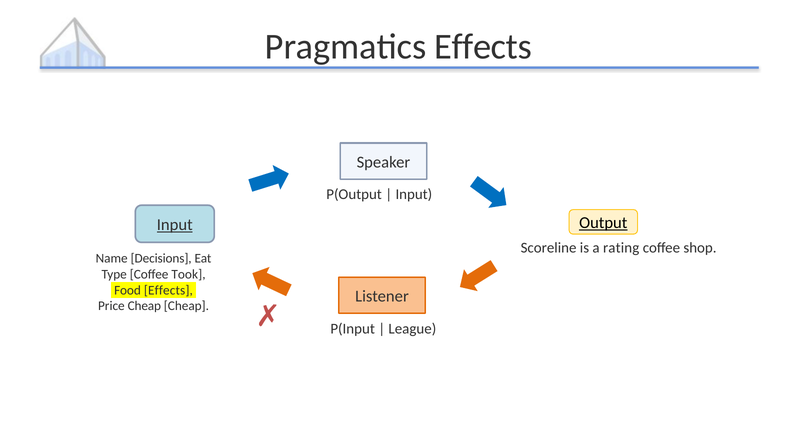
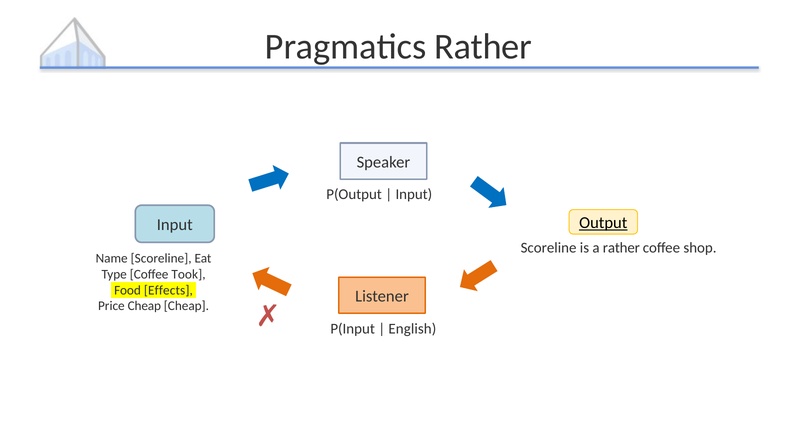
Pragmatics Effects: Effects -> Rather
Input at (175, 225) underline: present -> none
a rating: rating -> rather
Name Decisions: Decisions -> Scoreline
League: League -> English
